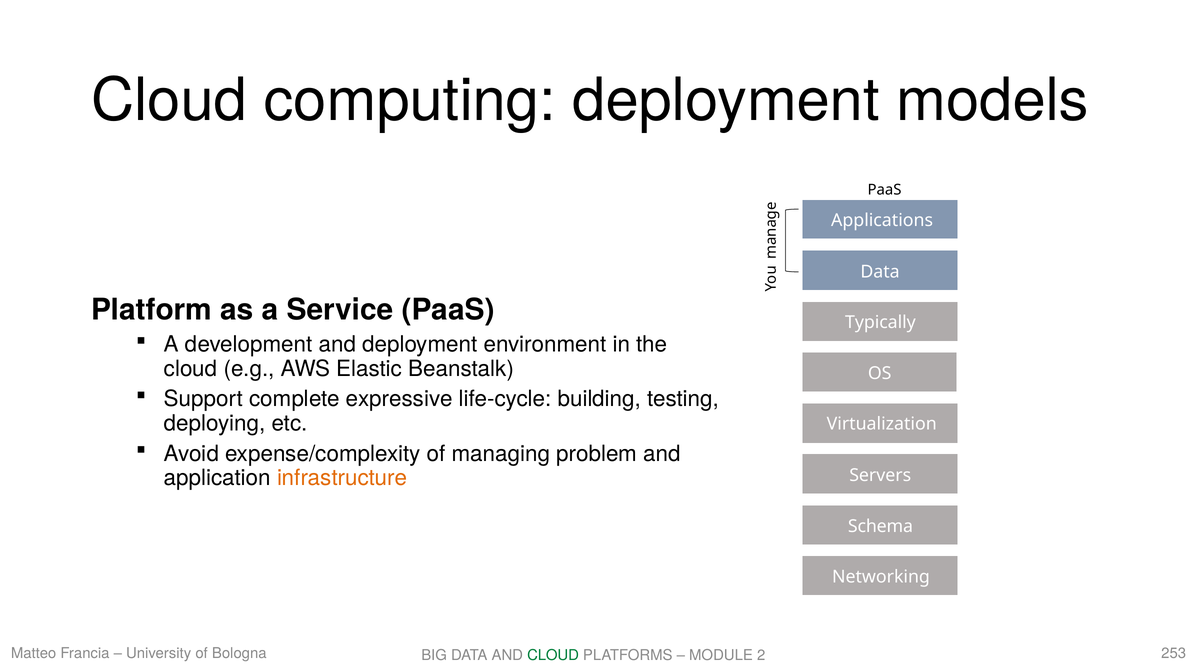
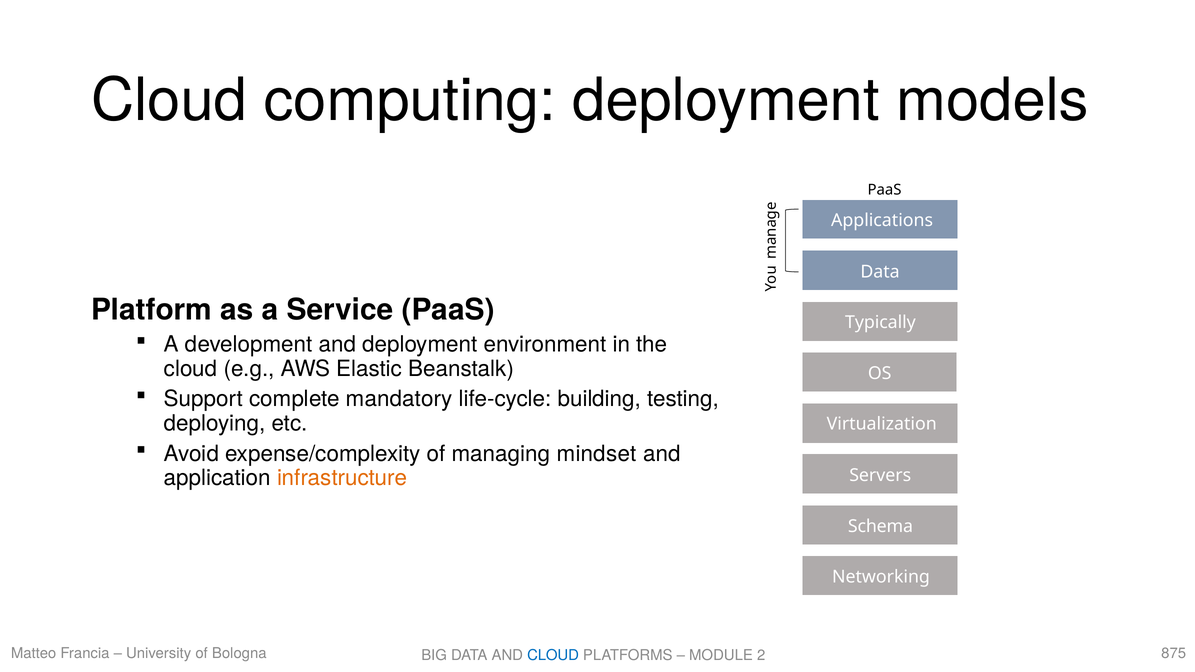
expressive: expressive -> mandatory
problem: problem -> mindset
253: 253 -> 875
CLOUD at (553, 655) colour: green -> blue
